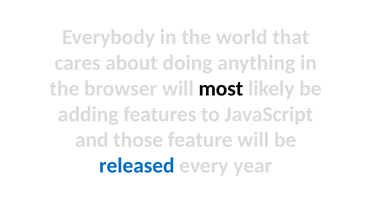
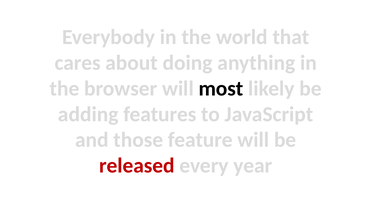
released colour: blue -> red
